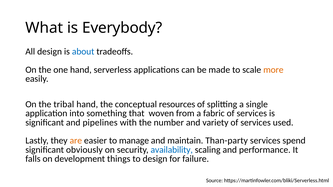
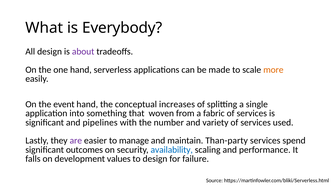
about colour: blue -> purple
tribal: tribal -> event
resources: resources -> increases
are colour: orange -> purple
obviously: obviously -> outcomes
things: things -> values
